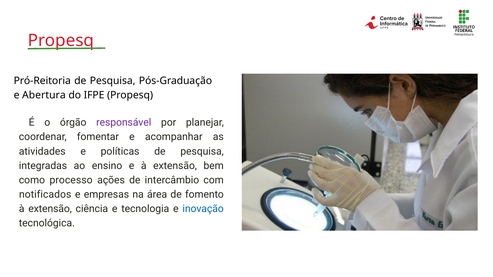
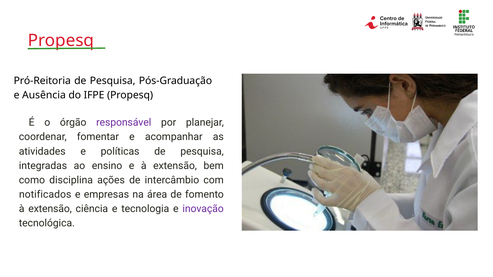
Abertura: Abertura -> Ausência
processo: processo -> disciplina
inovação colour: blue -> purple
